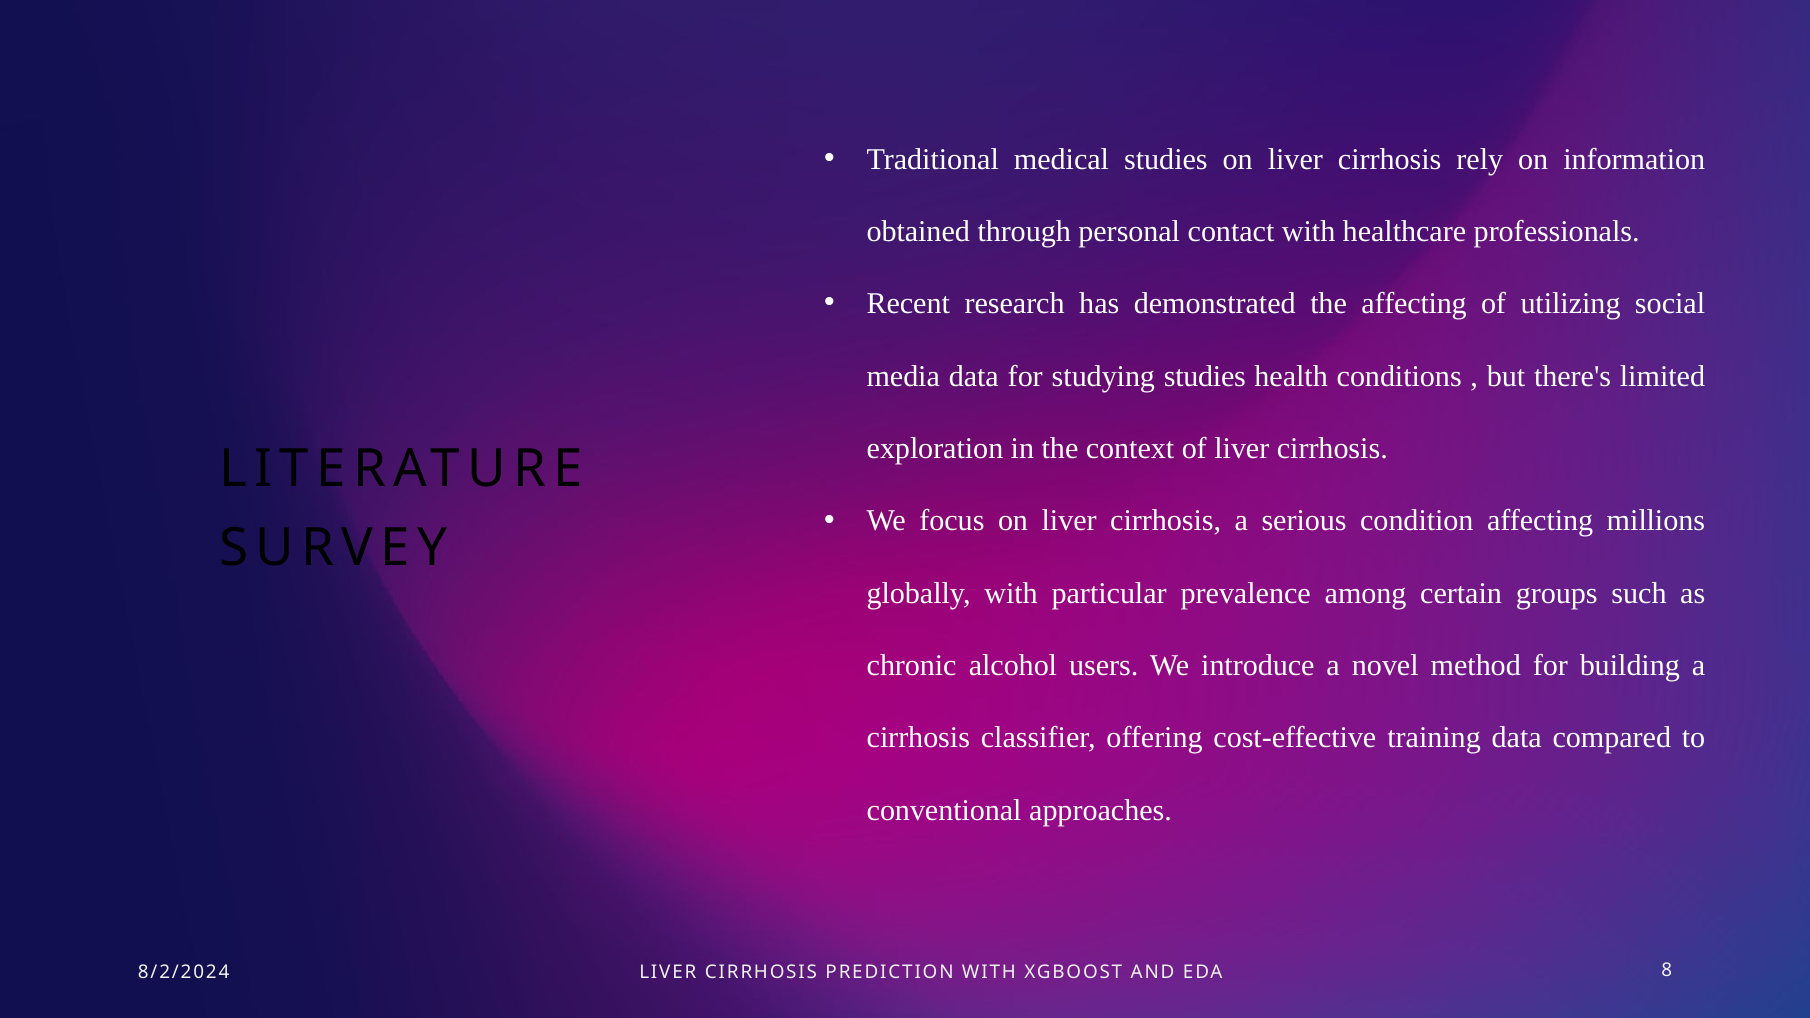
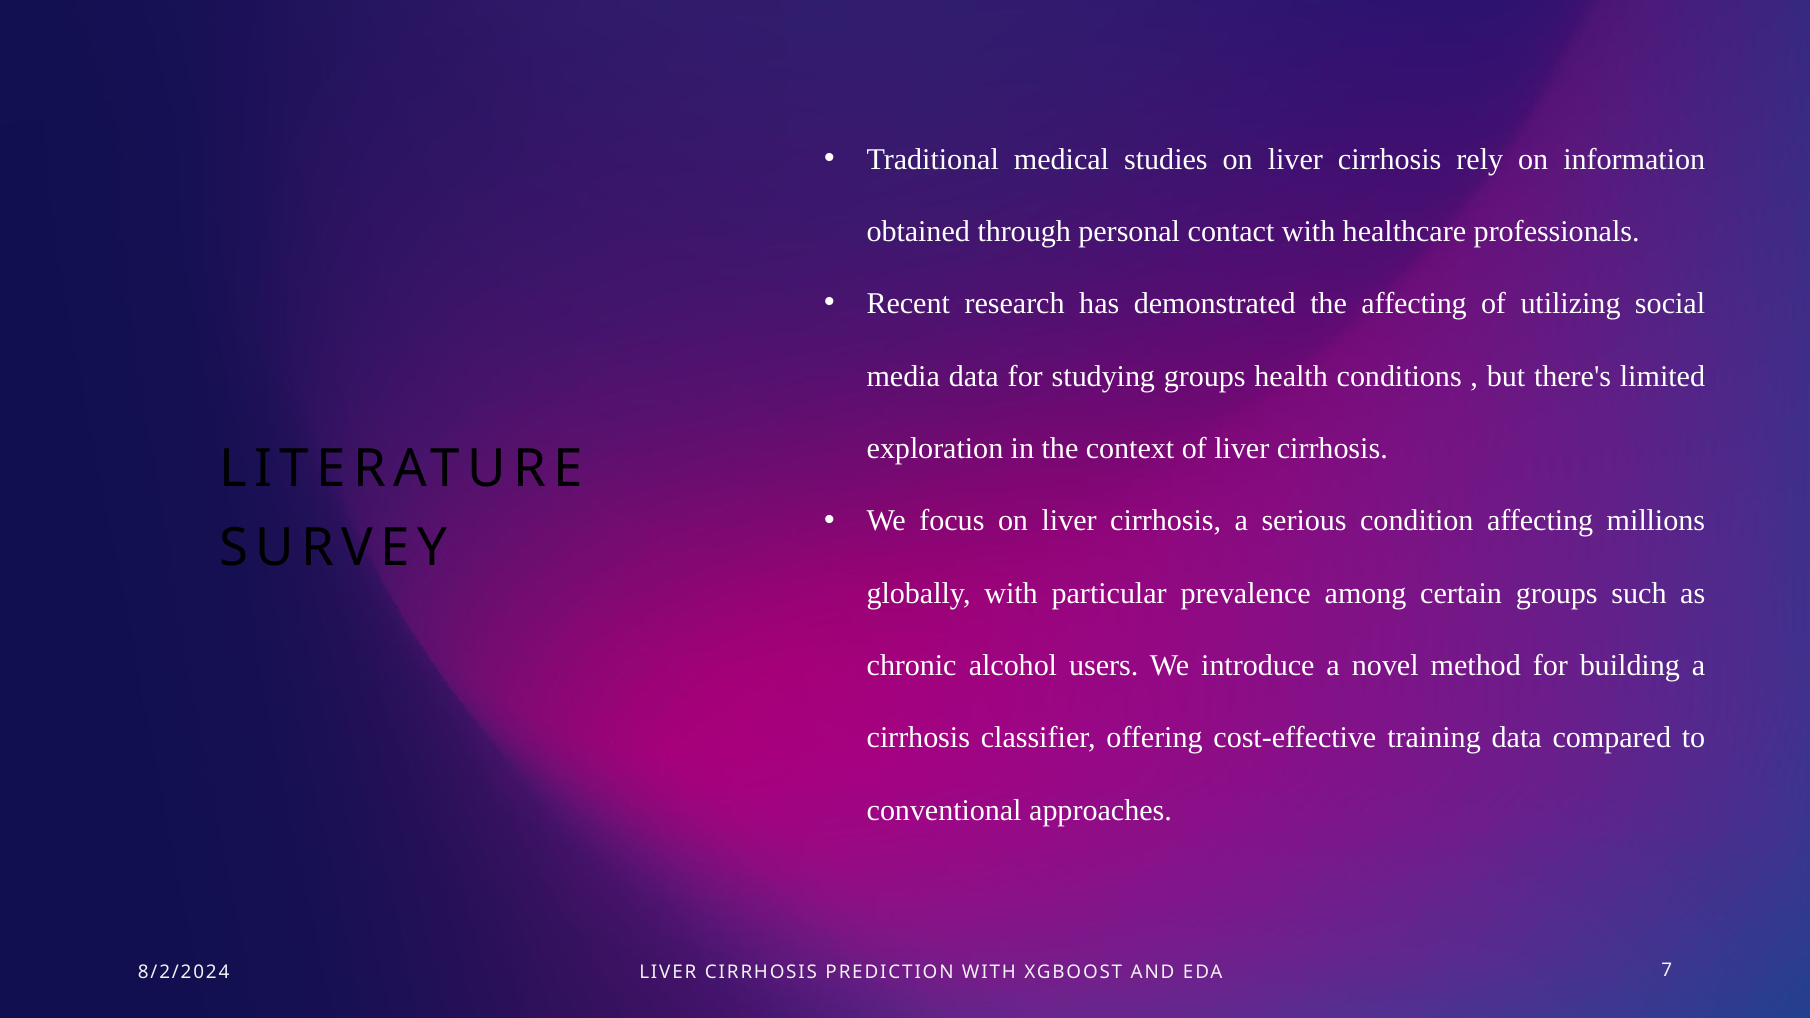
studying studies: studies -> groups
8: 8 -> 7
